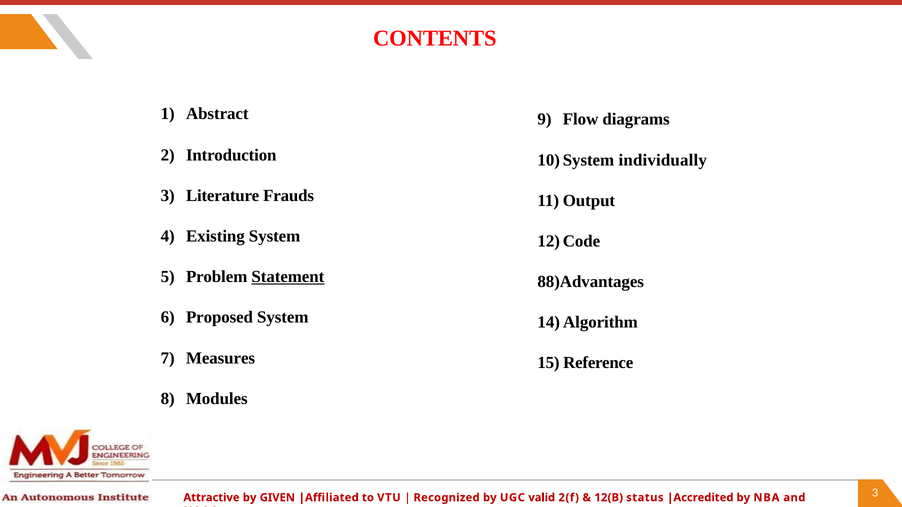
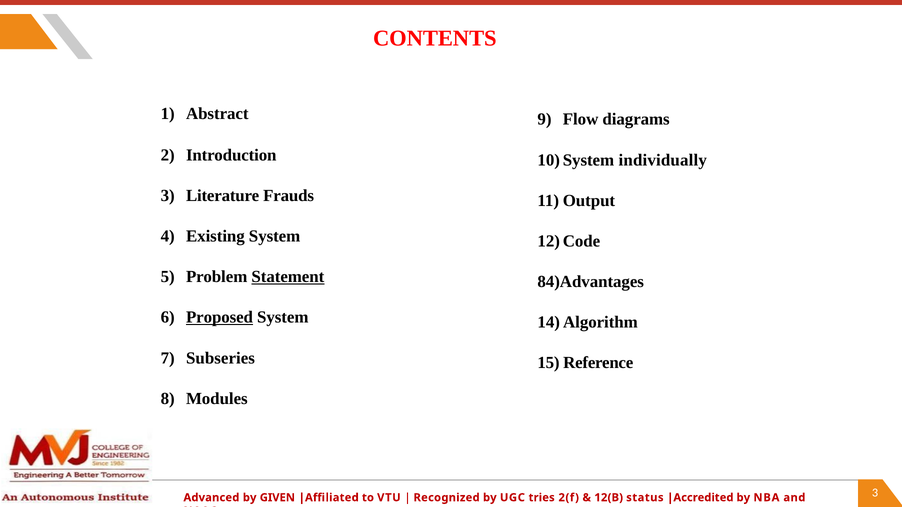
88)Advantages: 88)Advantages -> 84)Advantages
Proposed underline: none -> present
Measures: Measures -> Subseries
Attractive: Attractive -> Advanced
valid: valid -> tries
